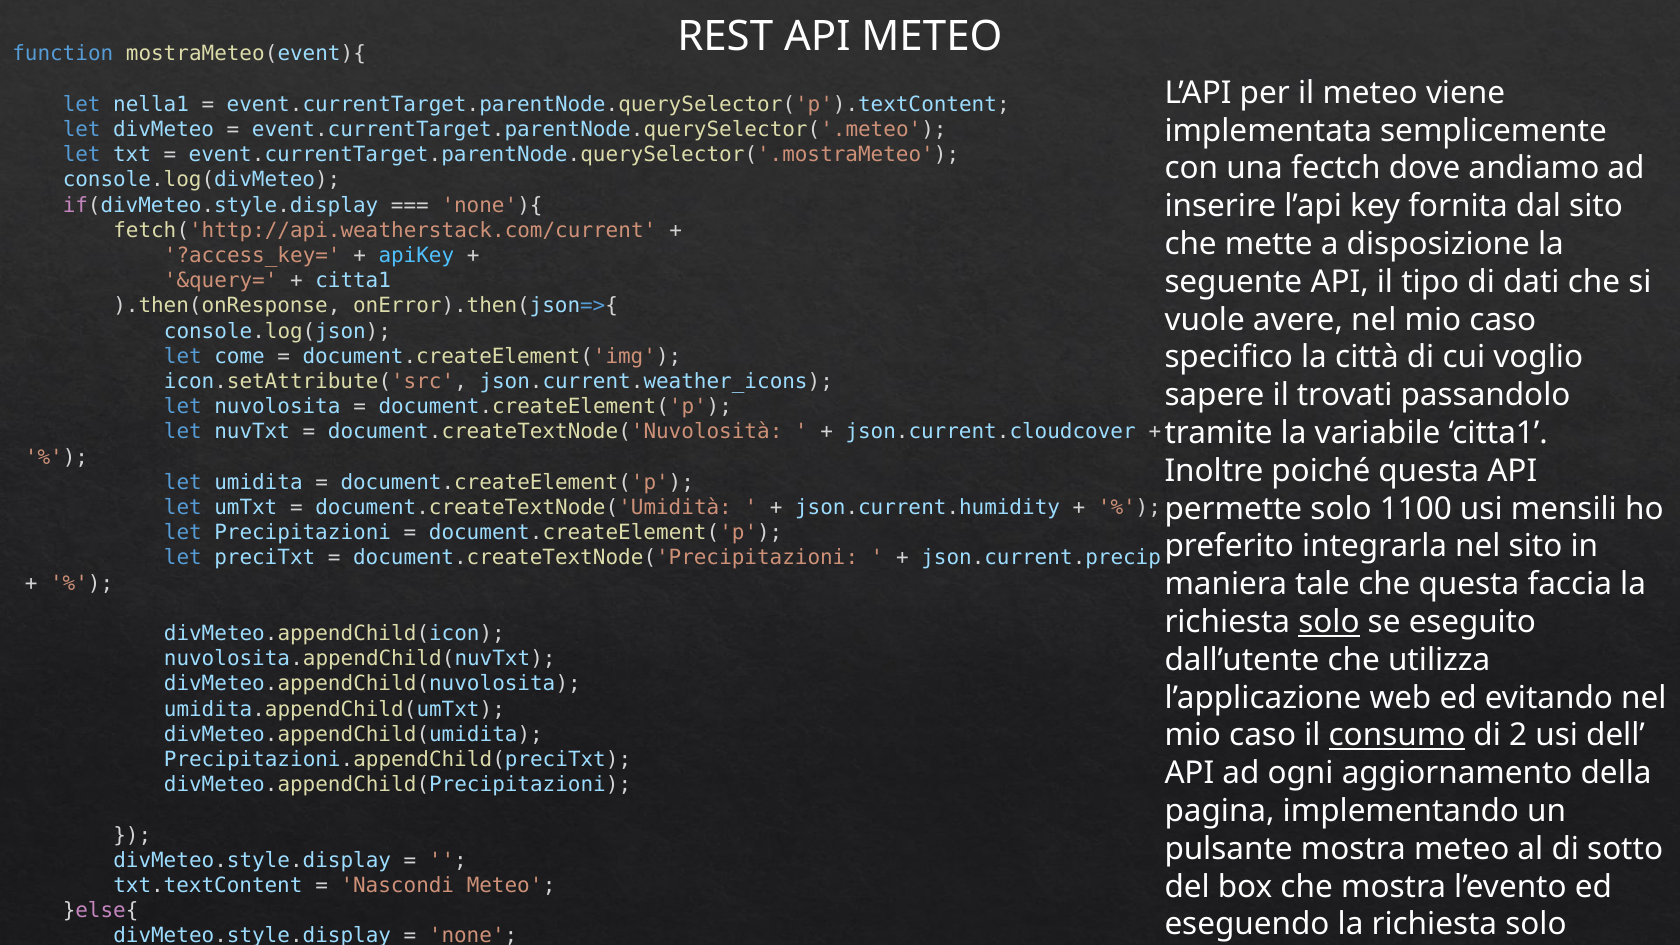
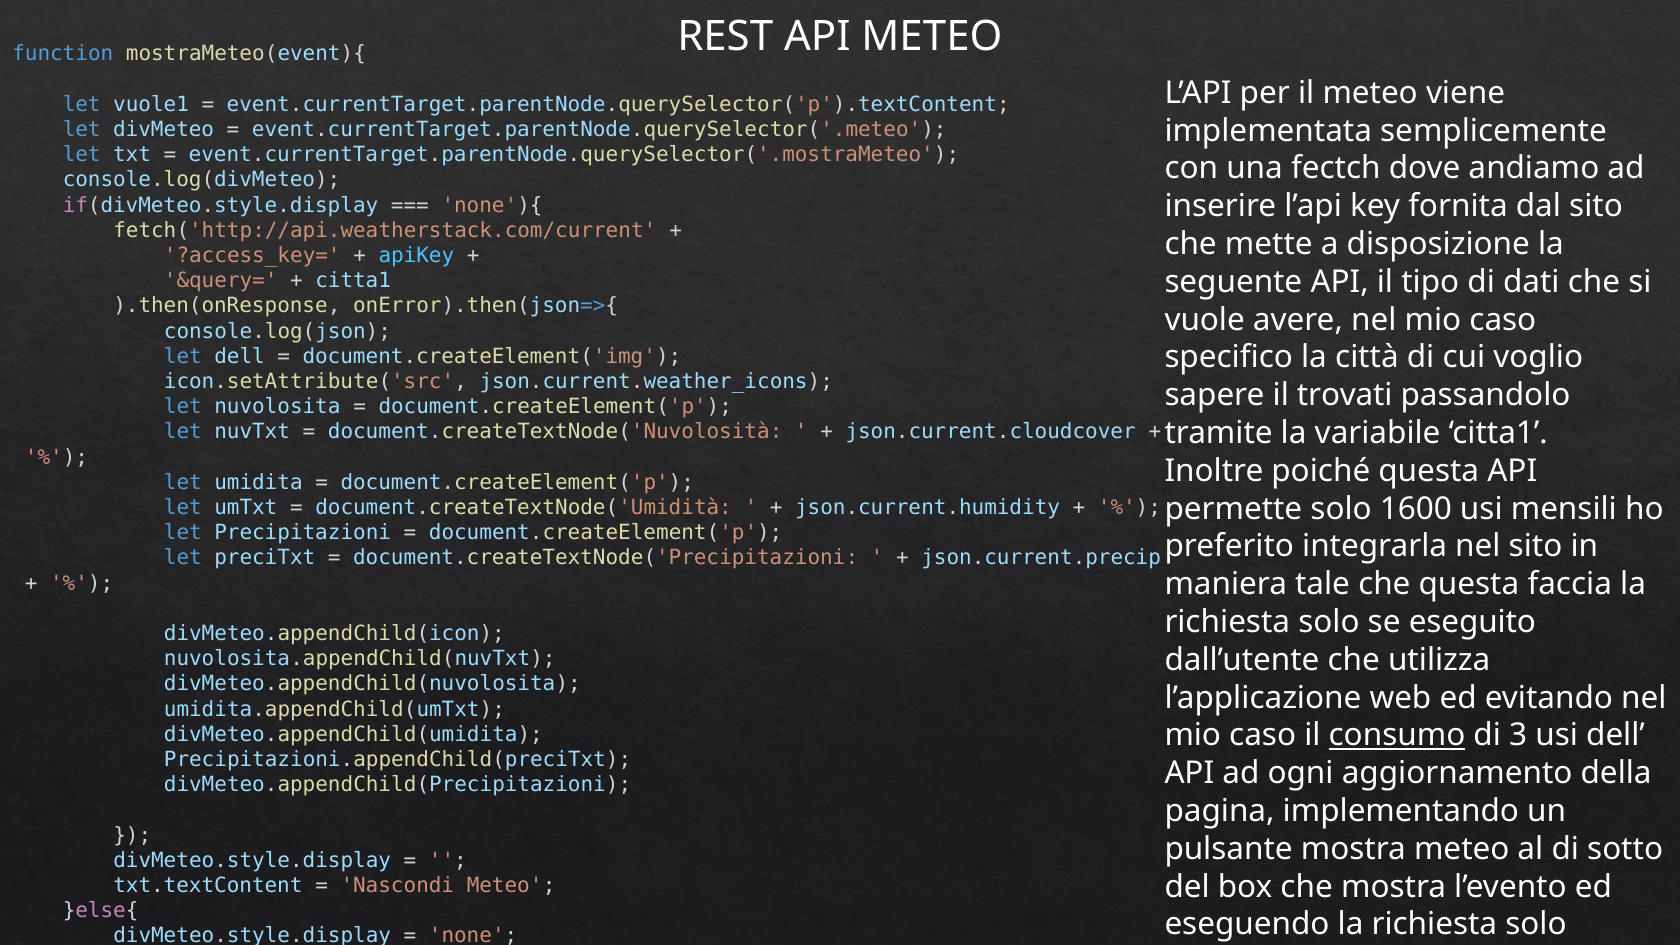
nella1: nella1 -> vuole1
let come: come -> dell
1100: 1100 -> 1600
solo at (1329, 622) underline: present -> none
2: 2 -> 3
